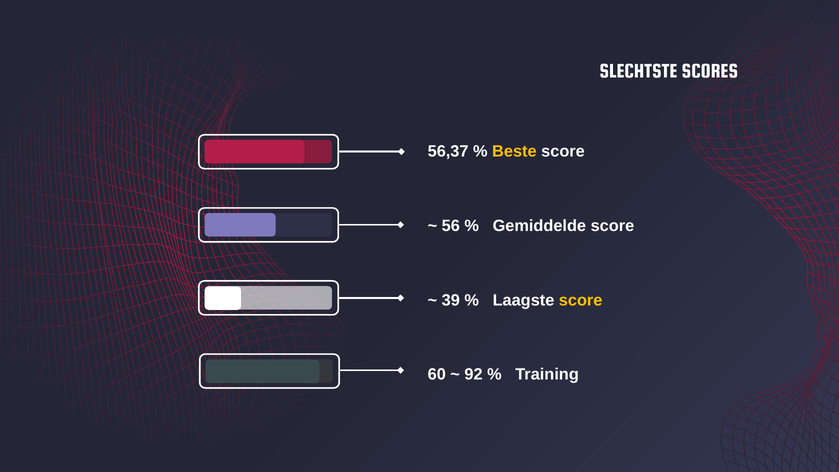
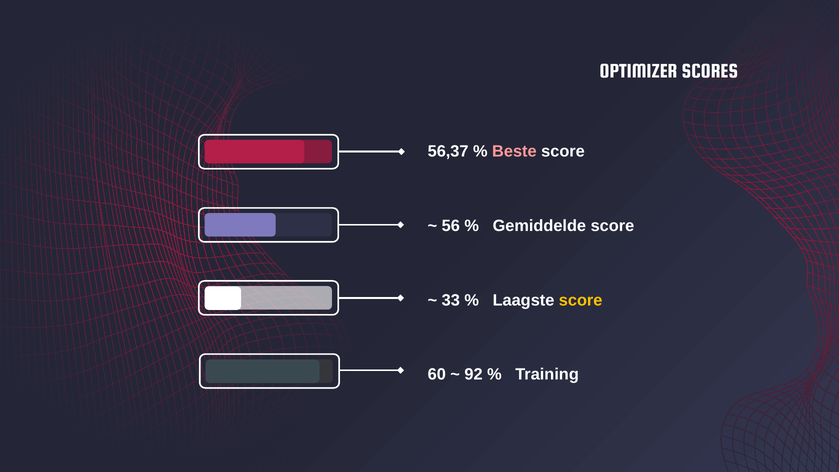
SLECHTSTE: SLECHTSTE -> OPTIMIZER
Beste colour: yellow -> pink
39: 39 -> 33
